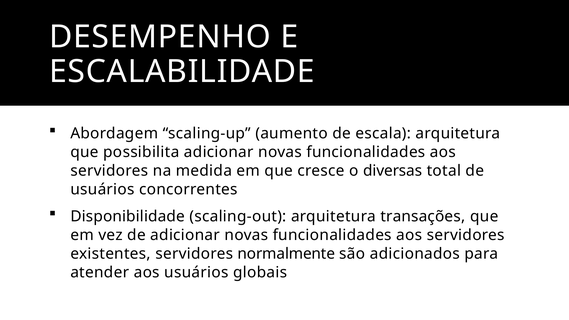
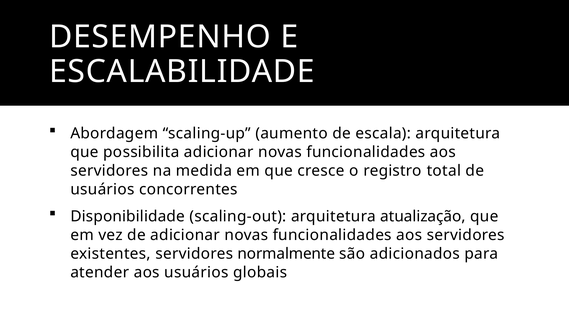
diversas: diversas -> registro
transações: transações -> atualização
